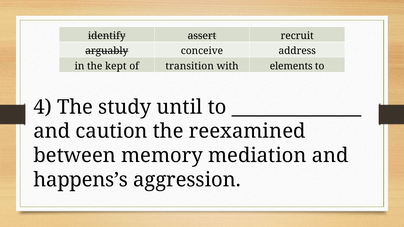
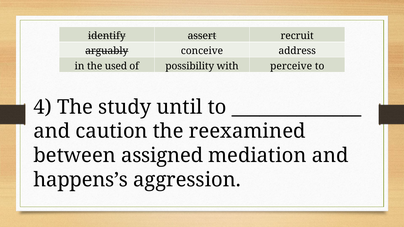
kept: kept -> used
transition: transition -> possibility
elements: elements -> perceive
memory: memory -> assigned
